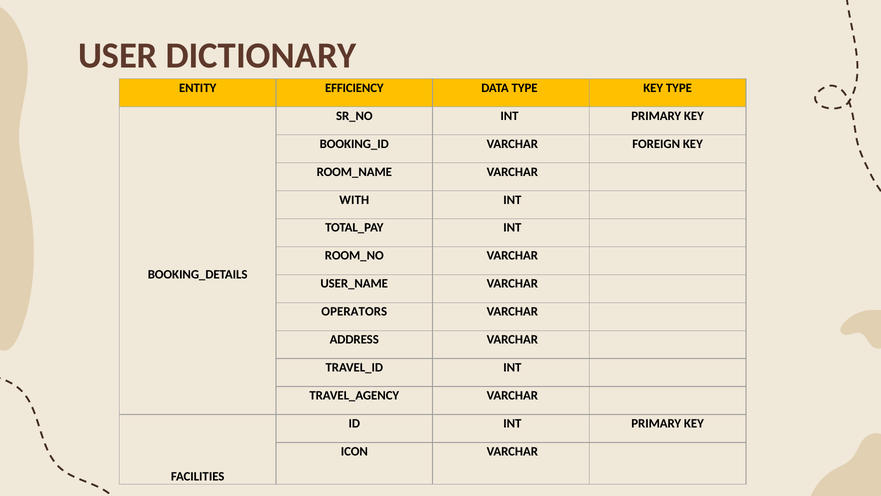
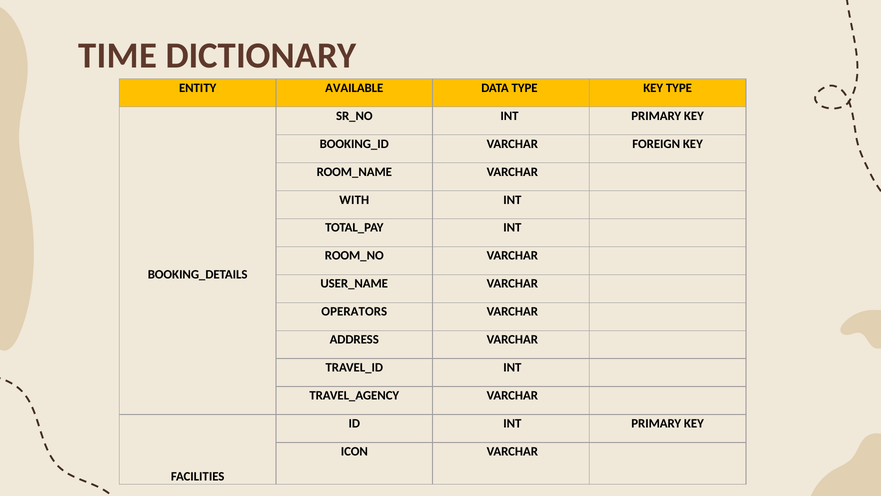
USER: USER -> TIME
EFFICIENCY: EFFICIENCY -> AVAILABLE
